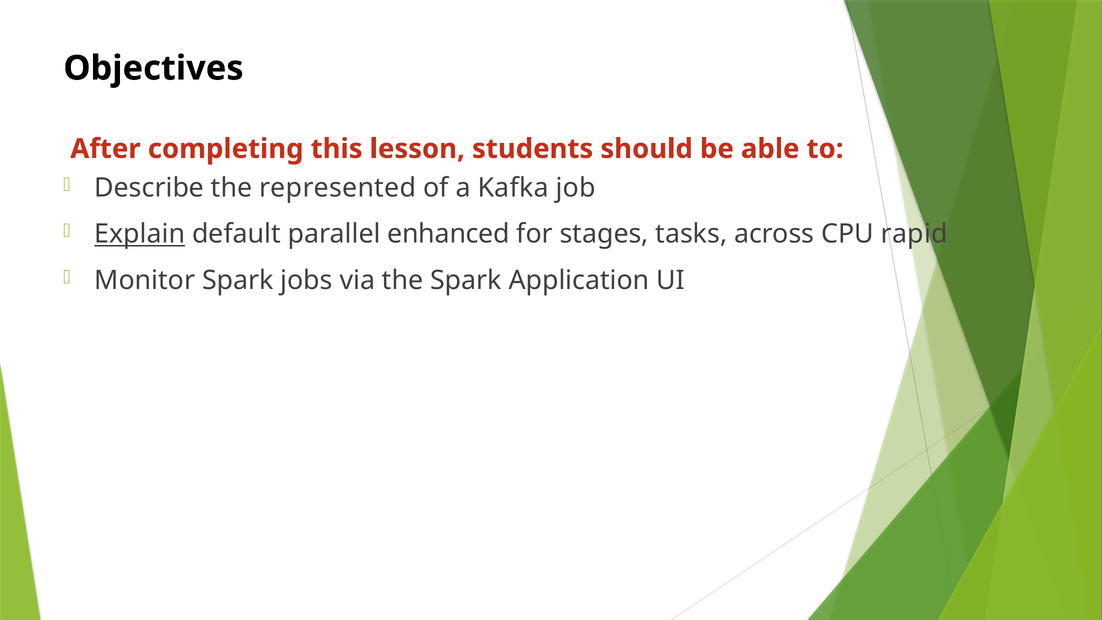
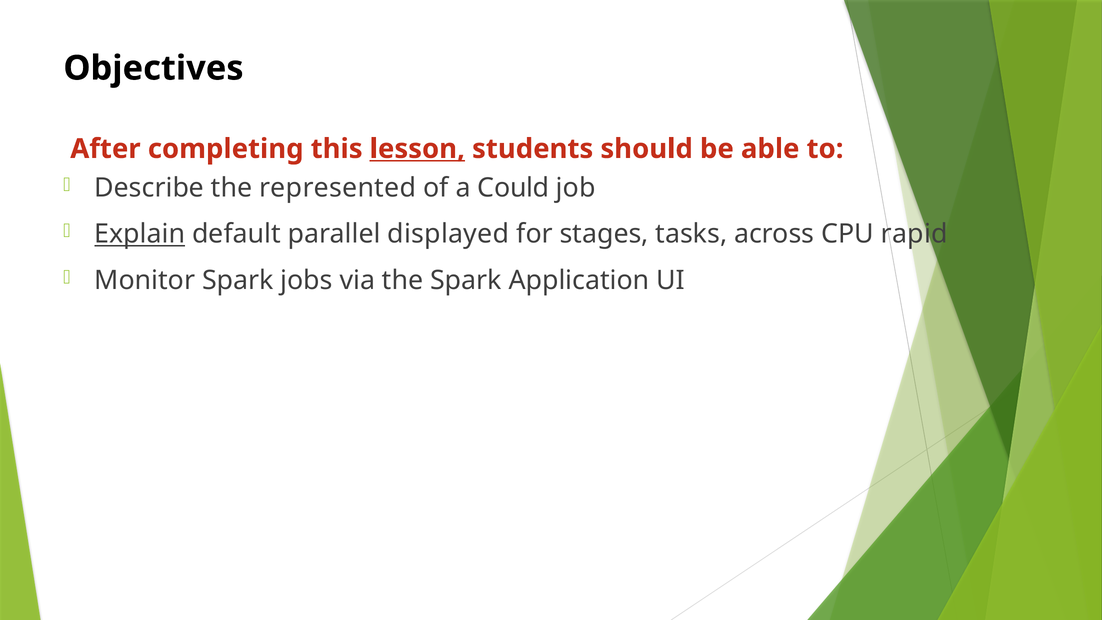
lesson underline: none -> present
Kafka: Kafka -> Could
enhanced: enhanced -> displayed
